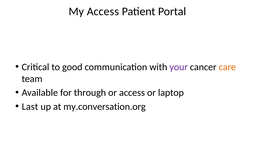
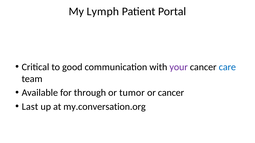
My Access: Access -> Lymph
care colour: orange -> blue
or access: access -> tumor
or laptop: laptop -> cancer
